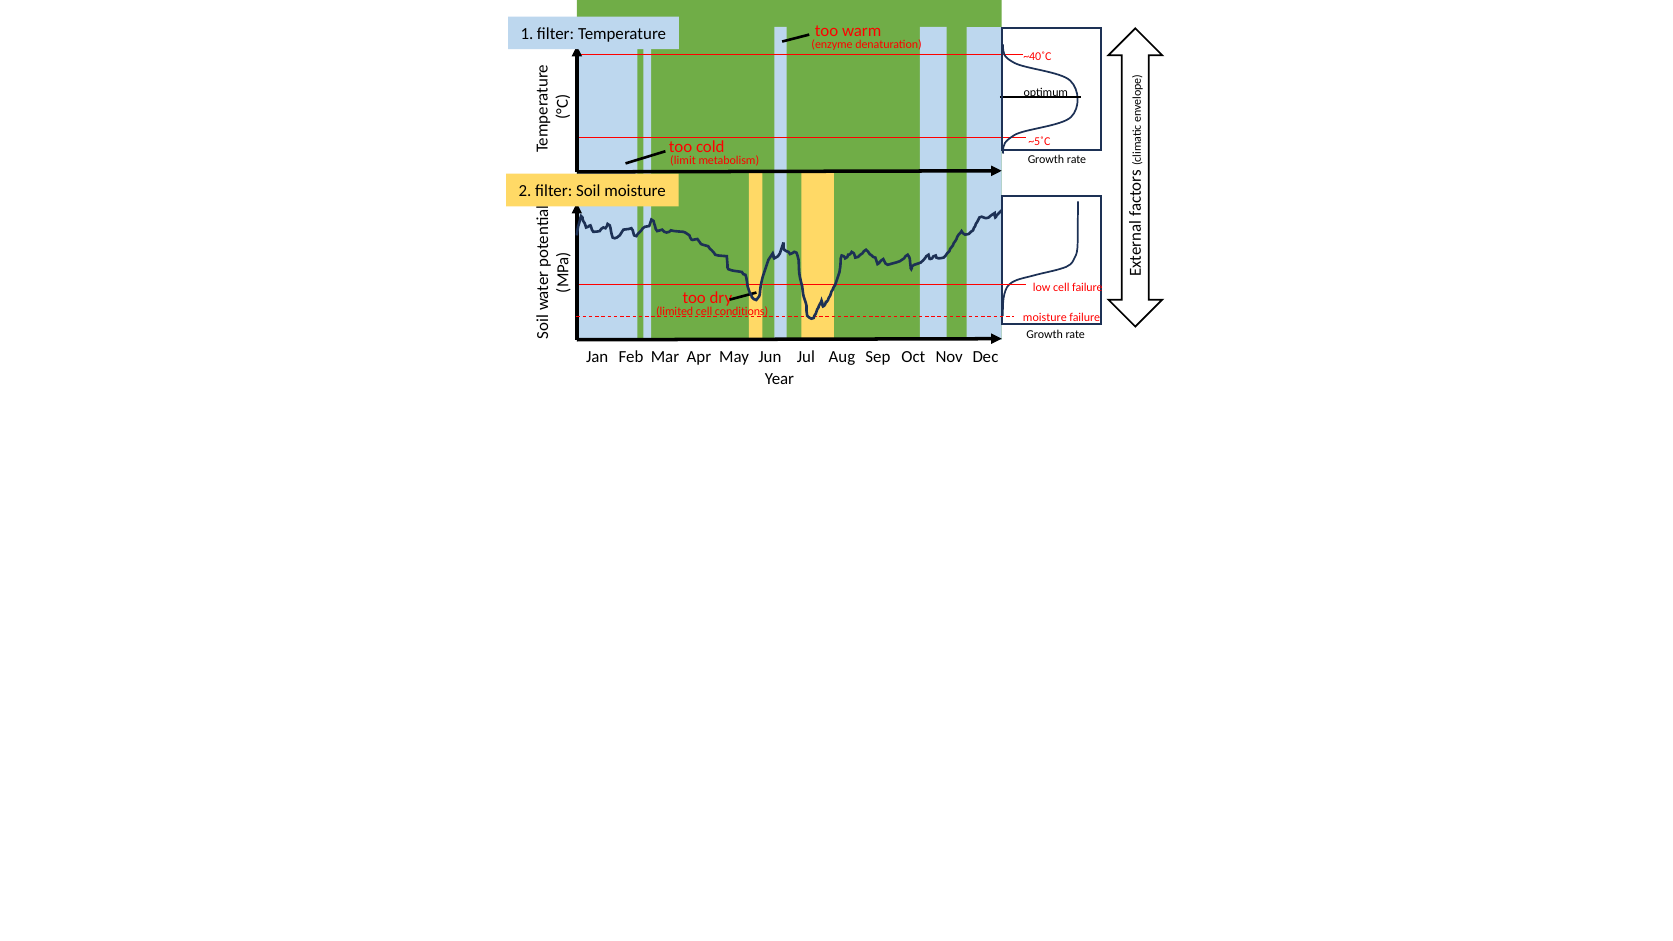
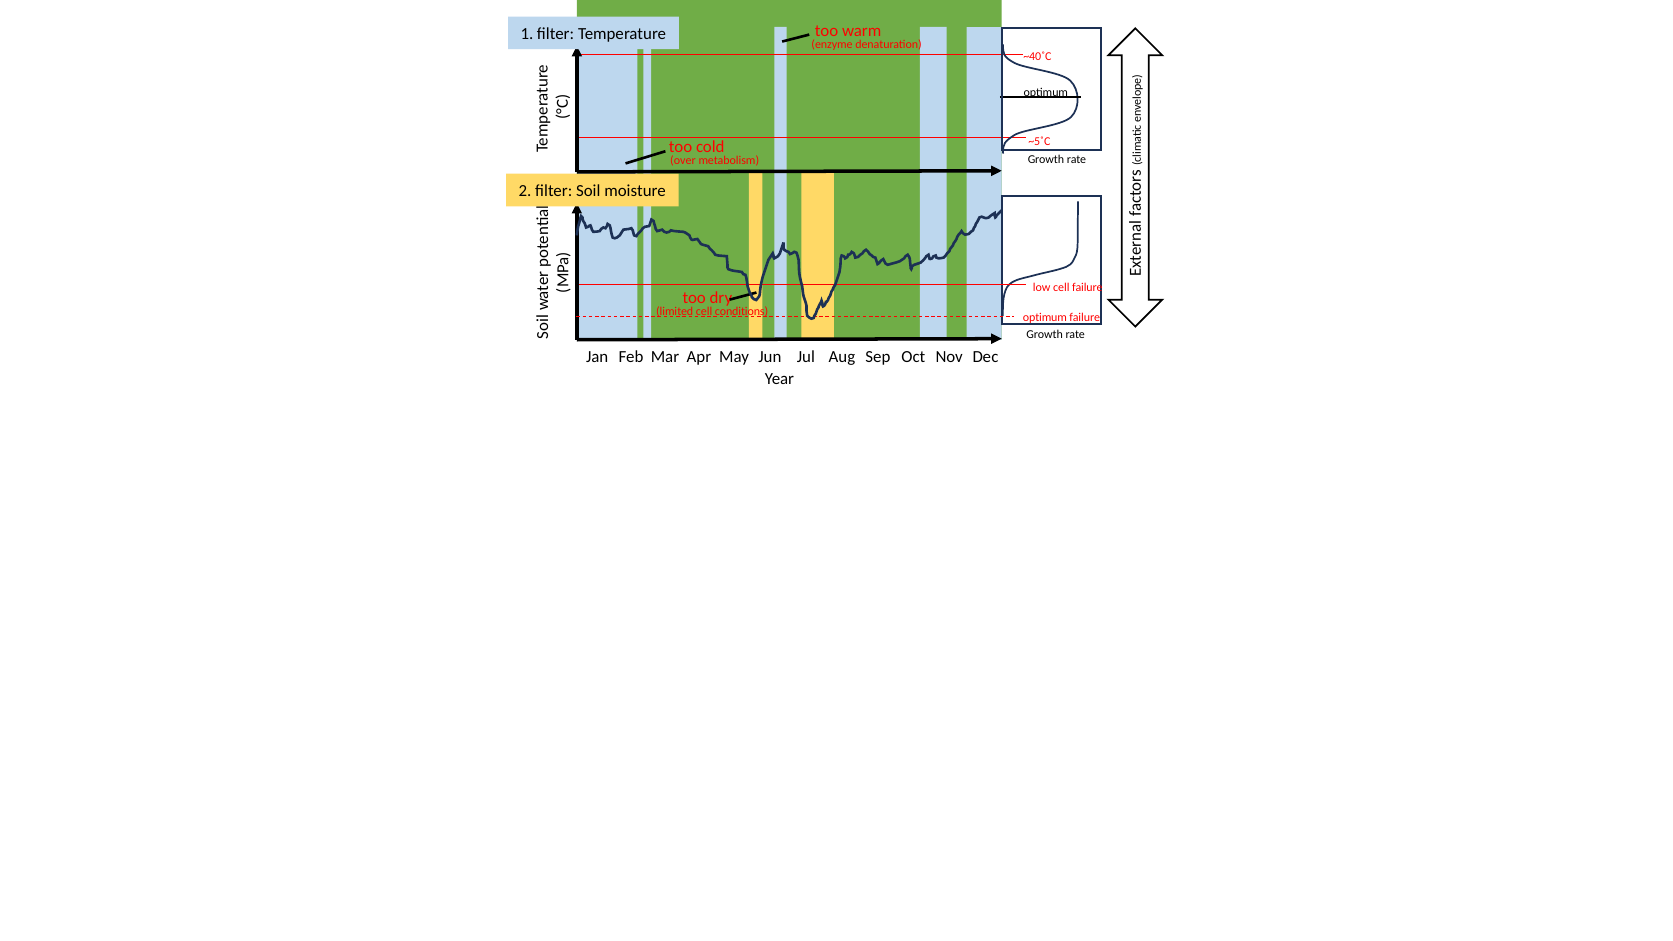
limit: limit -> over
moisture at (1045, 317): moisture -> optimum
